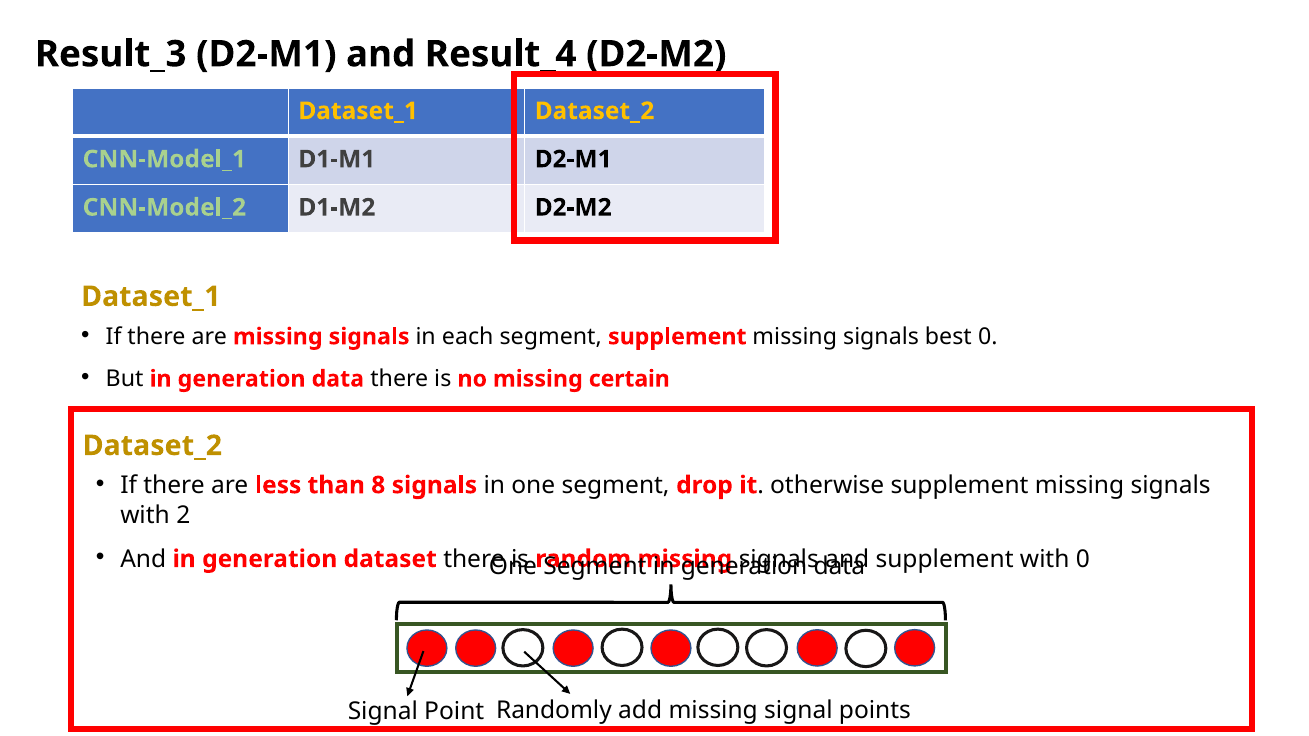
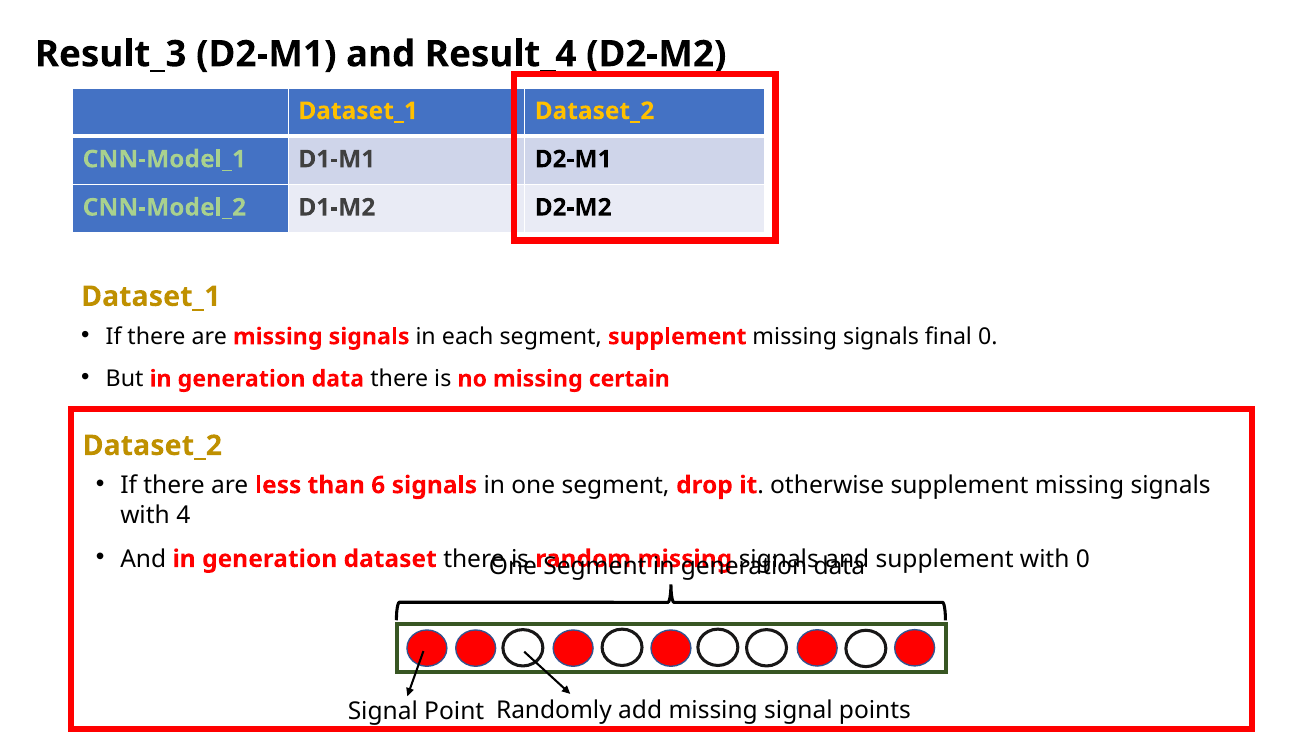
best: best -> final
8: 8 -> 6
2: 2 -> 4
